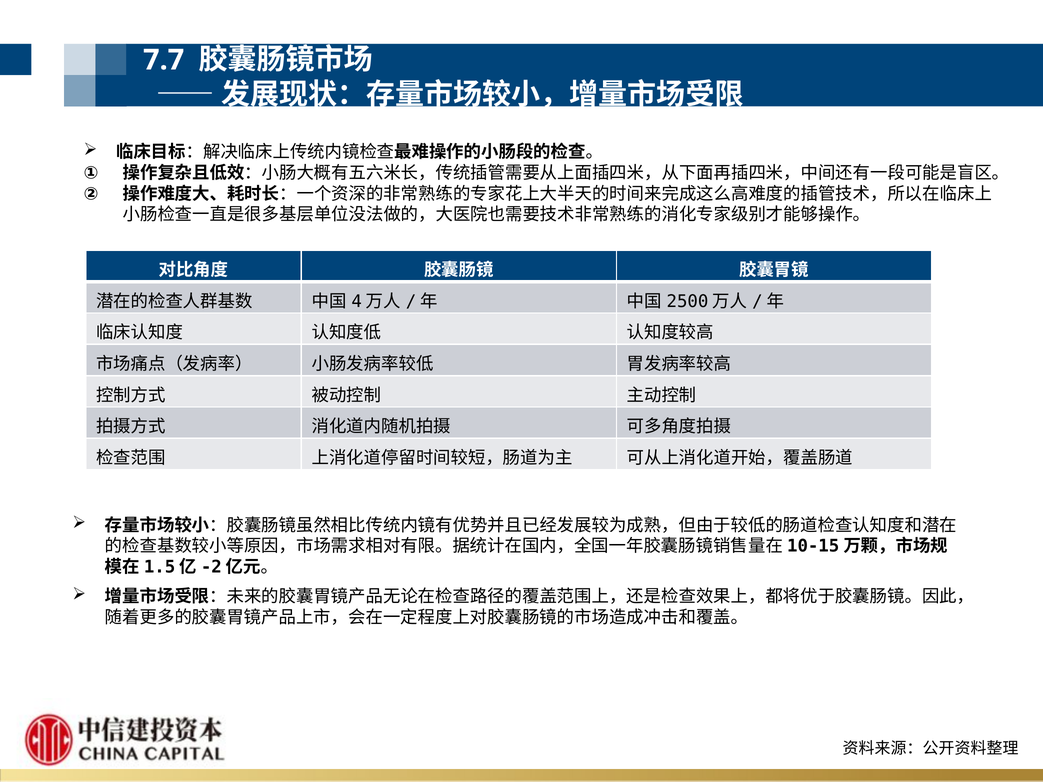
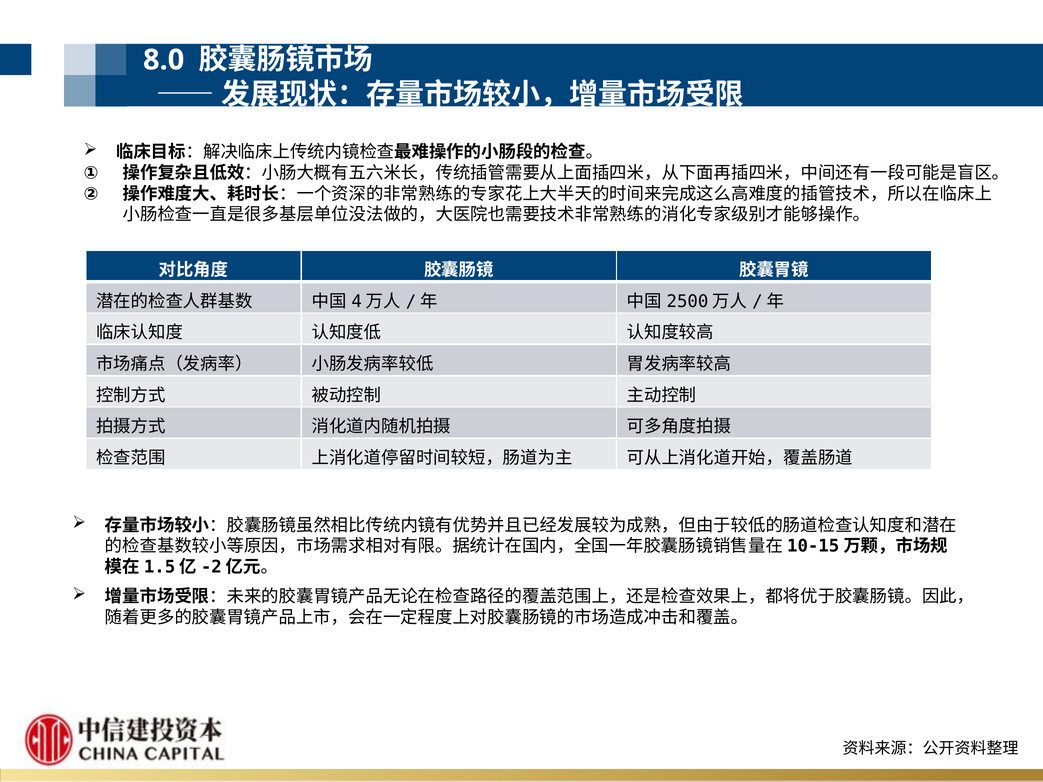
7.7: 7.7 -> 8.0
